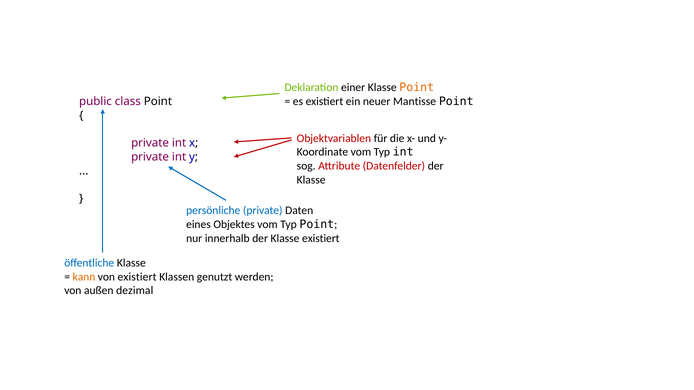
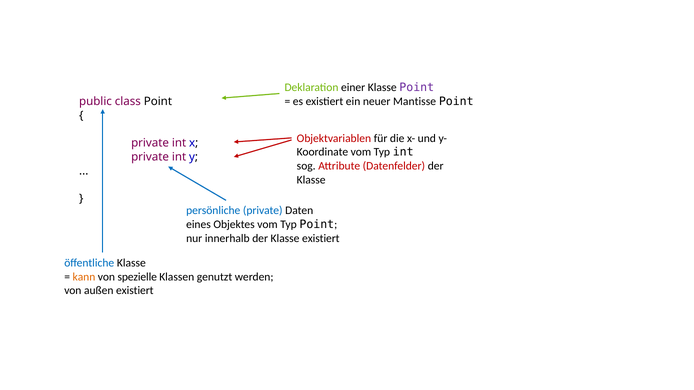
Point at (417, 87) colour: orange -> purple
von existiert: existiert -> spezielle
außen dezimal: dezimal -> existiert
